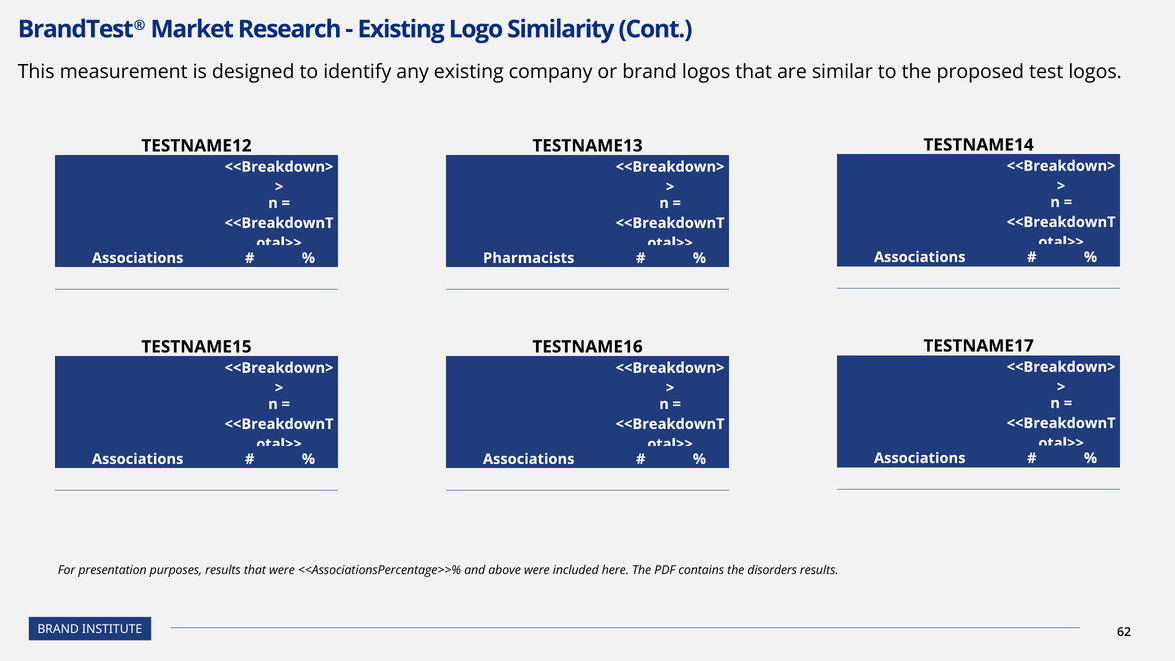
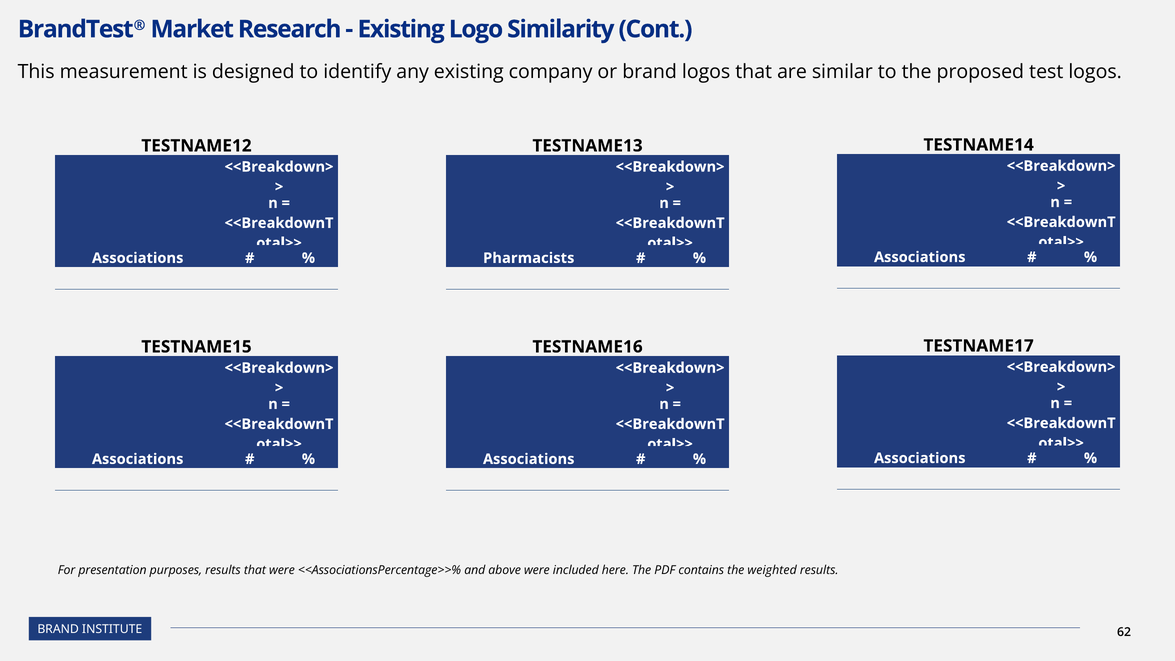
disorders: disorders -> weighted
